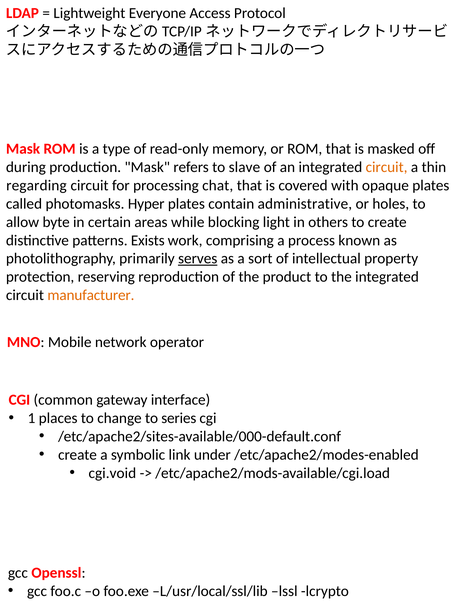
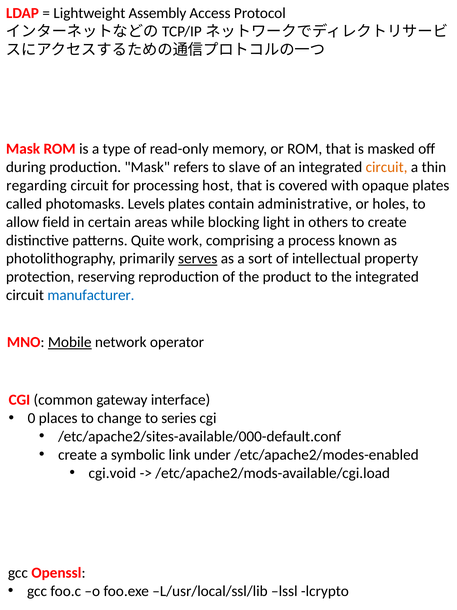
Everyone: Everyone -> Assembly
chat: chat -> host
Hyper: Hyper -> Levels
byte: byte -> field
Exists: Exists -> Quite
manufacturer colour: orange -> blue
Mobile underline: none -> present
1: 1 -> 0
